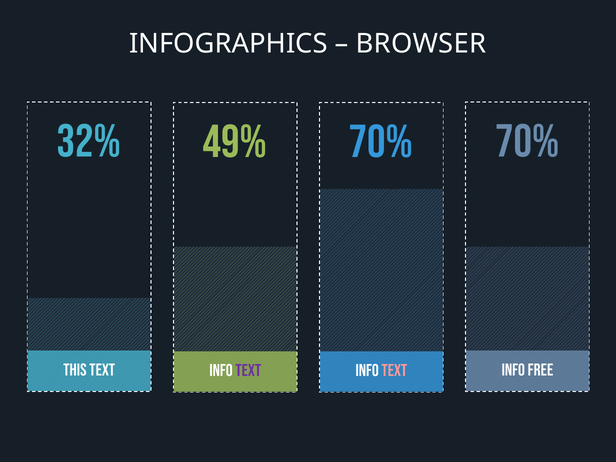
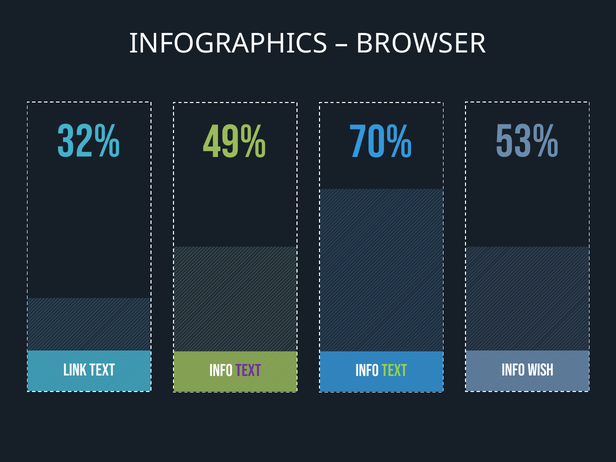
70% at (527, 141): 70% -> 53%
THIS: THIS -> LINK
FREE: FREE -> WISH
TEXT at (394, 371) colour: pink -> light green
